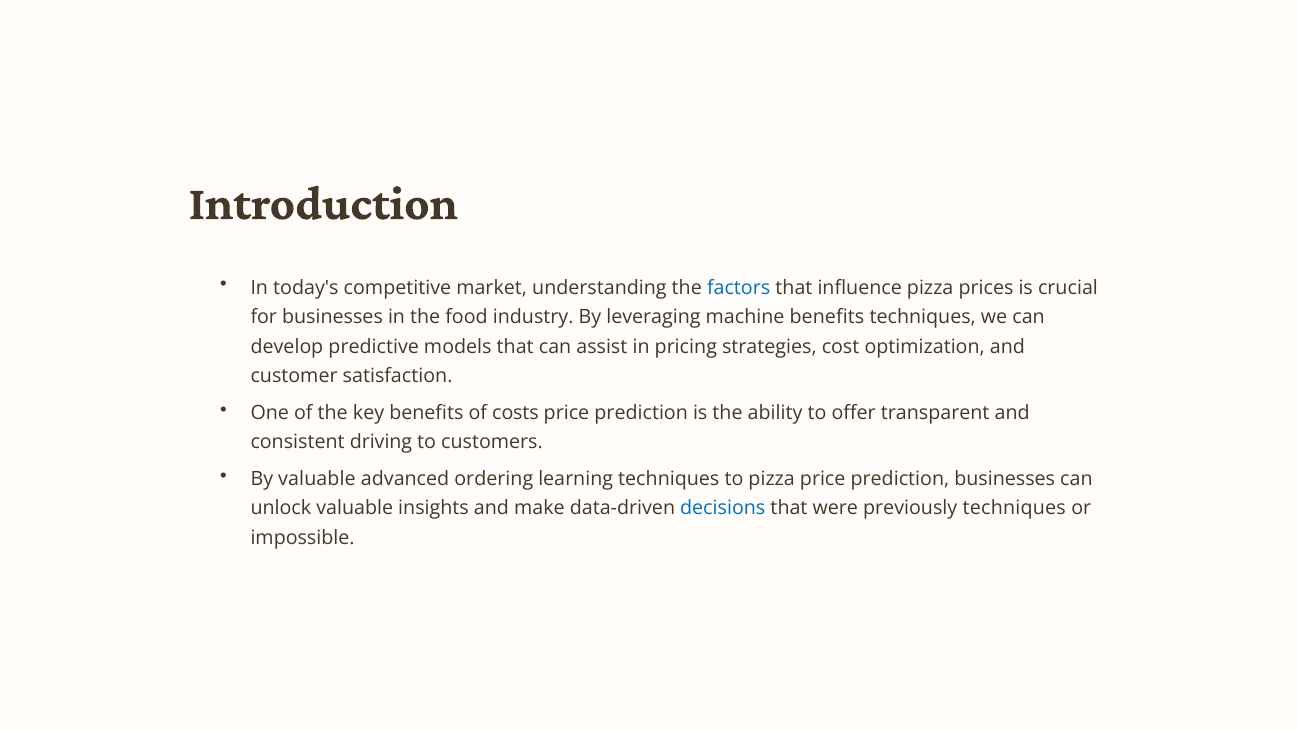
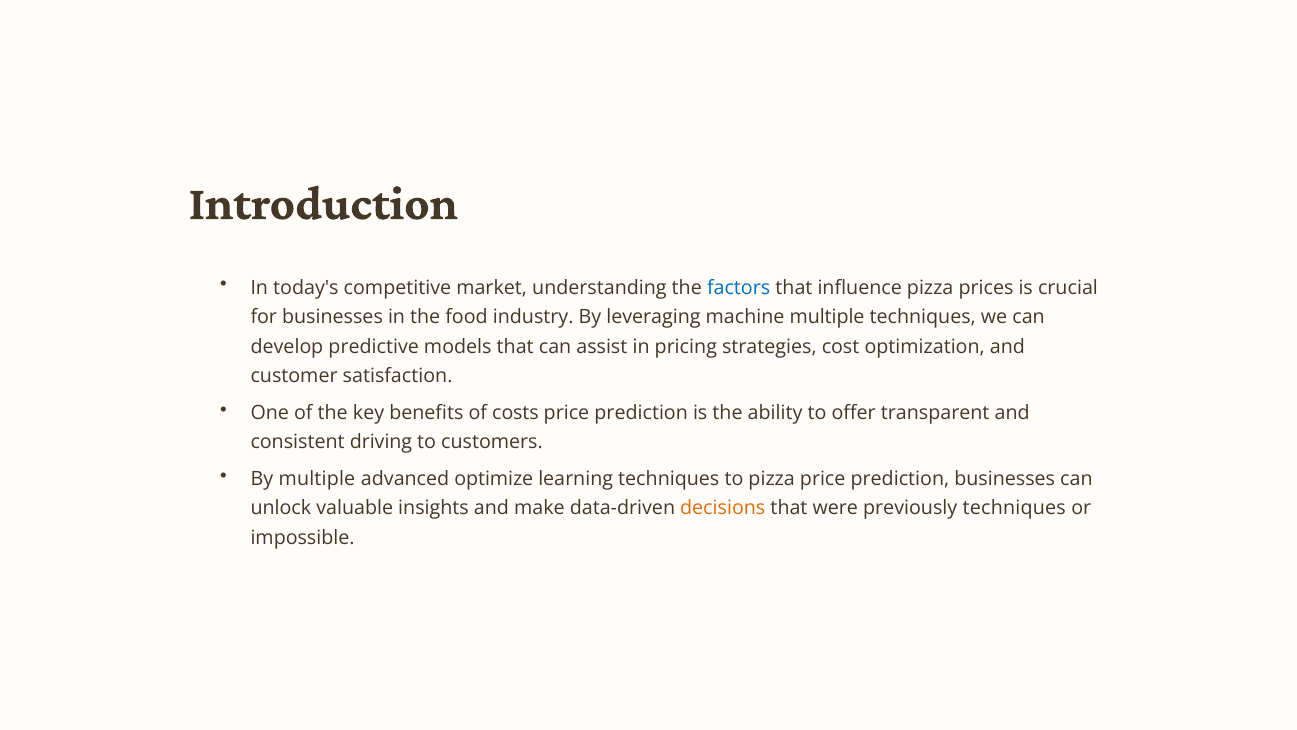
machine benefits: benefits -> multiple
By valuable: valuable -> multiple
ordering: ordering -> optimize
decisions colour: blue -> orange
